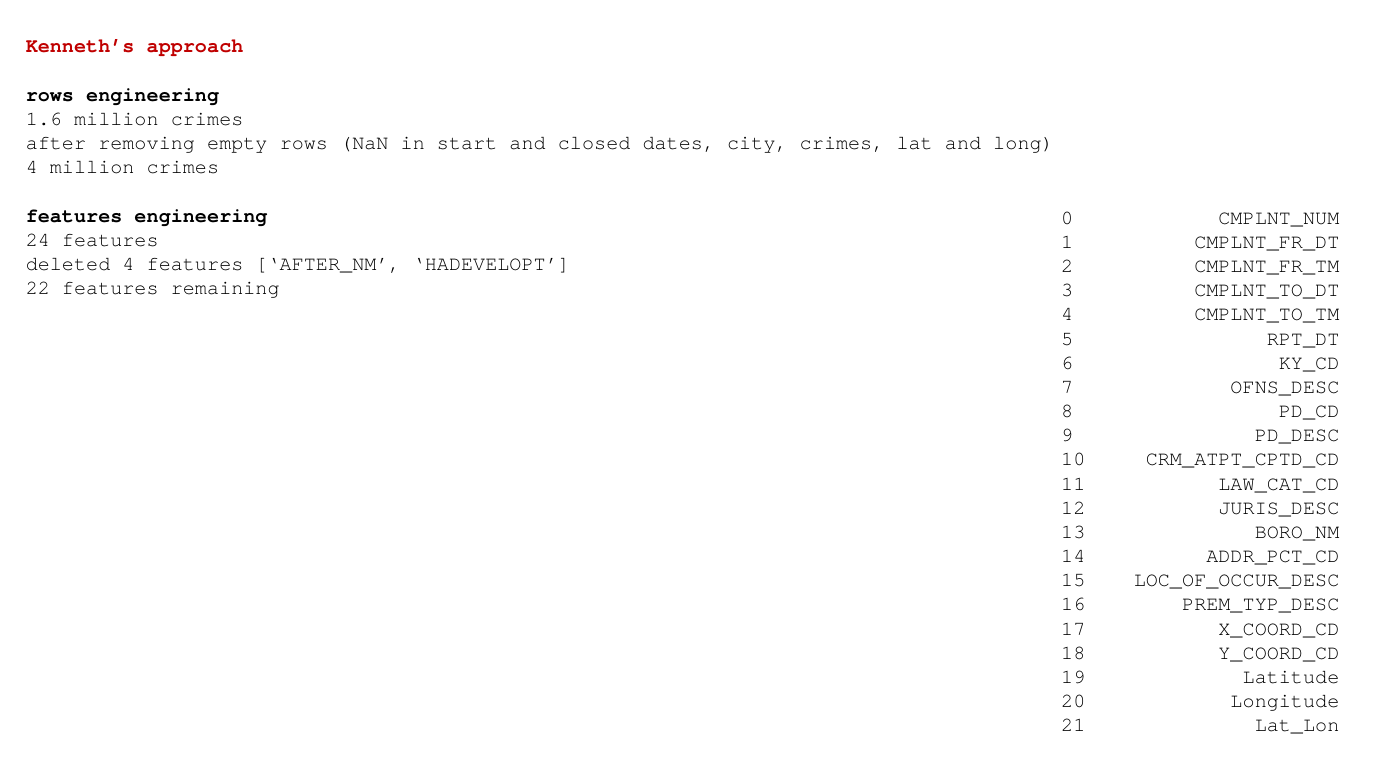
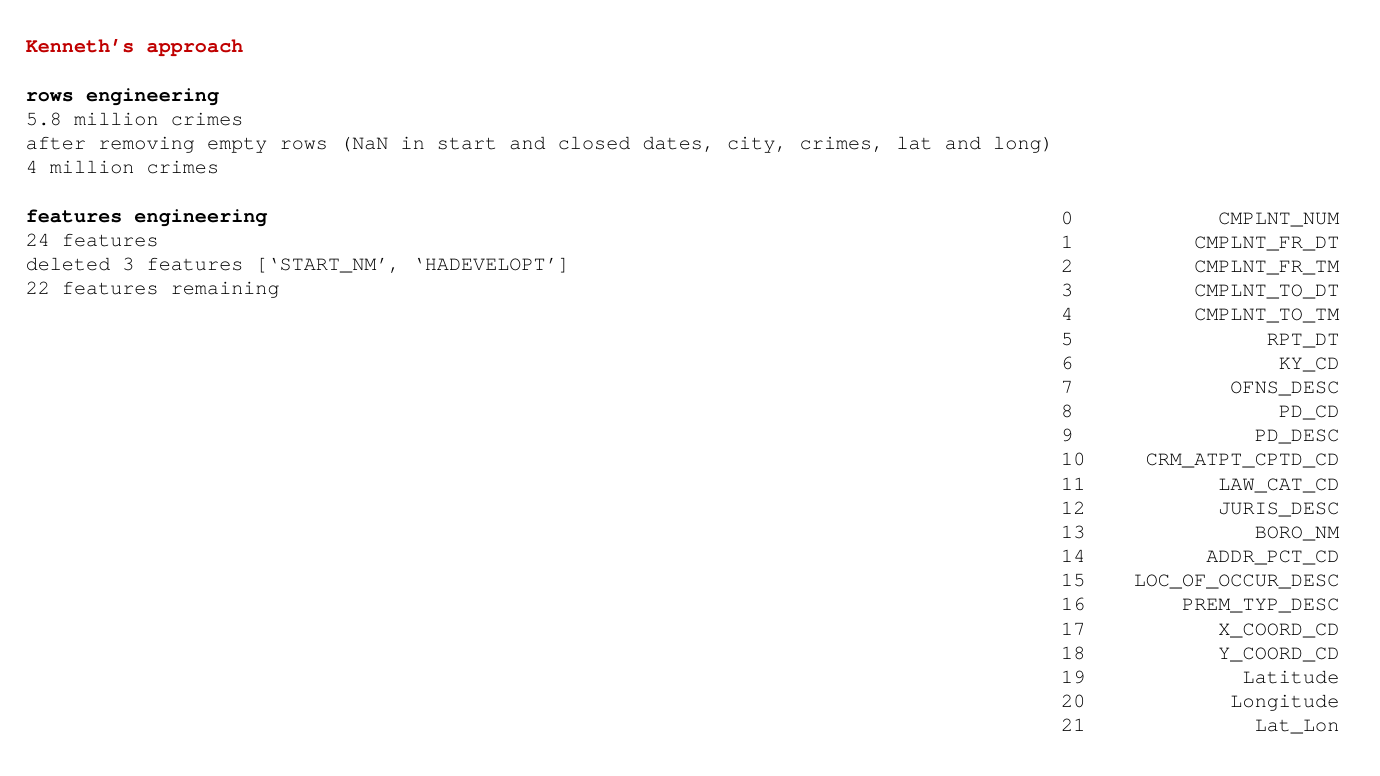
1.6: 1.6 -> 5.8
deleted 4: 4 -> 3
AFTER_NM: AFTER_NM -> START_NM
